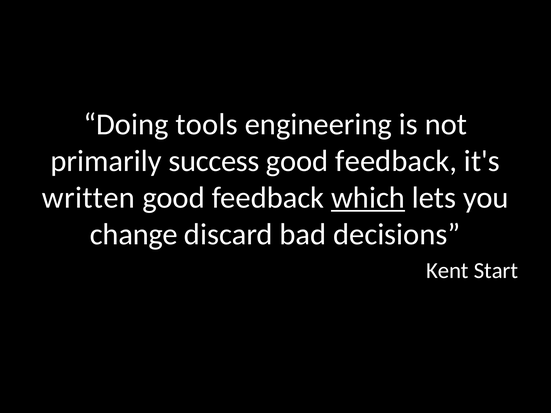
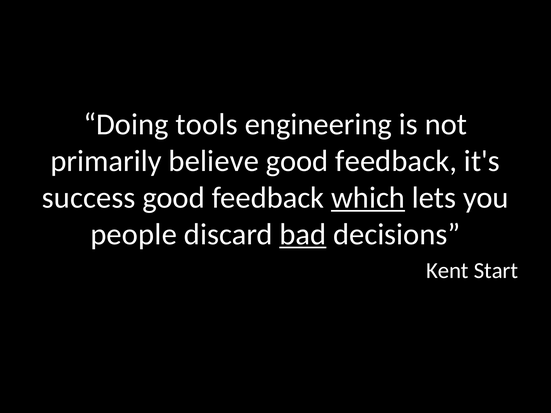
success: success -> believe
written: written -> success
change: change -> people
bad underline: none -> present
